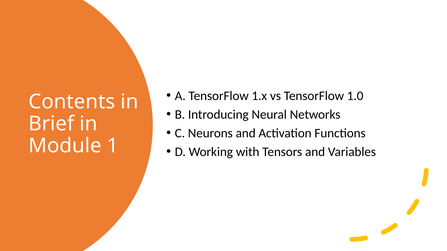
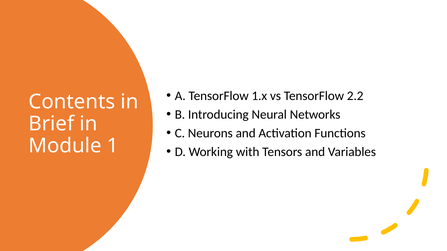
1.0: 1.0 -> 2.2
